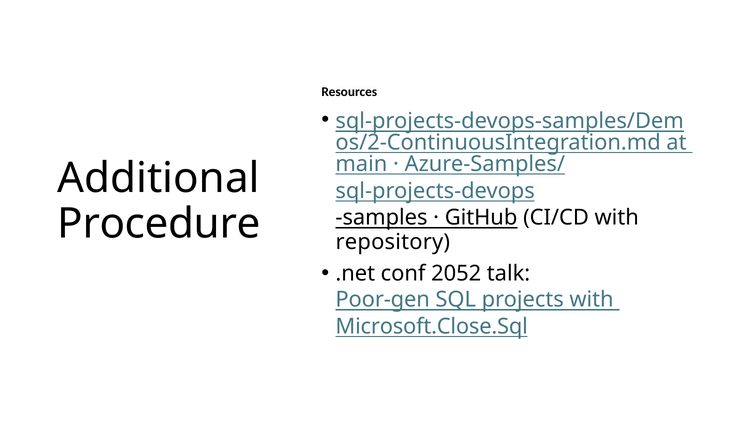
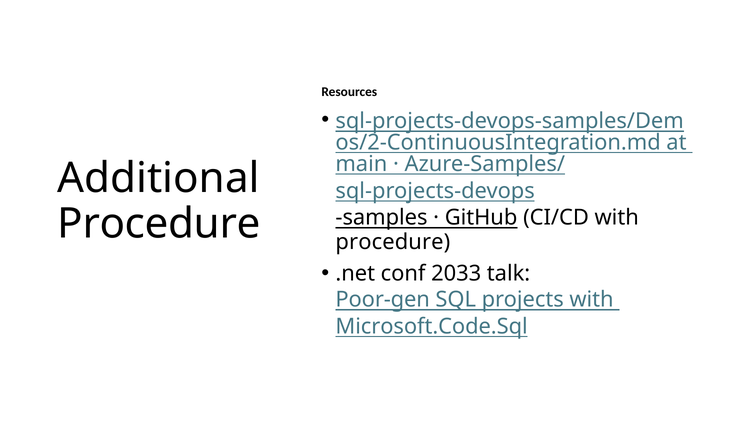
repository at (393, 242): repository -> procedure
2052: 2052 -> 2033
Microsoft.Close.Sql: Microsoft.Close.Sql -> Microsoft.Code.Sql
